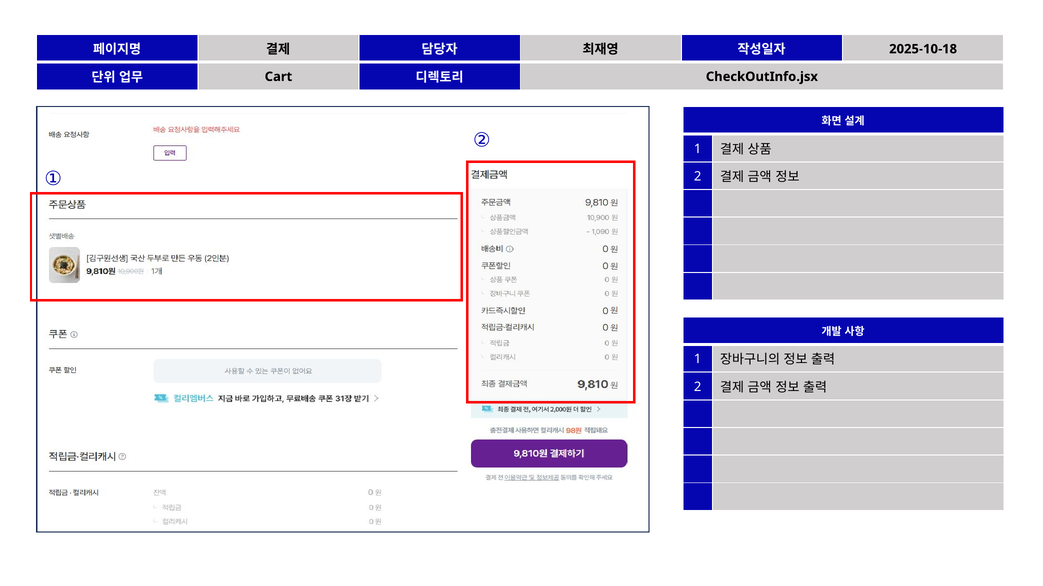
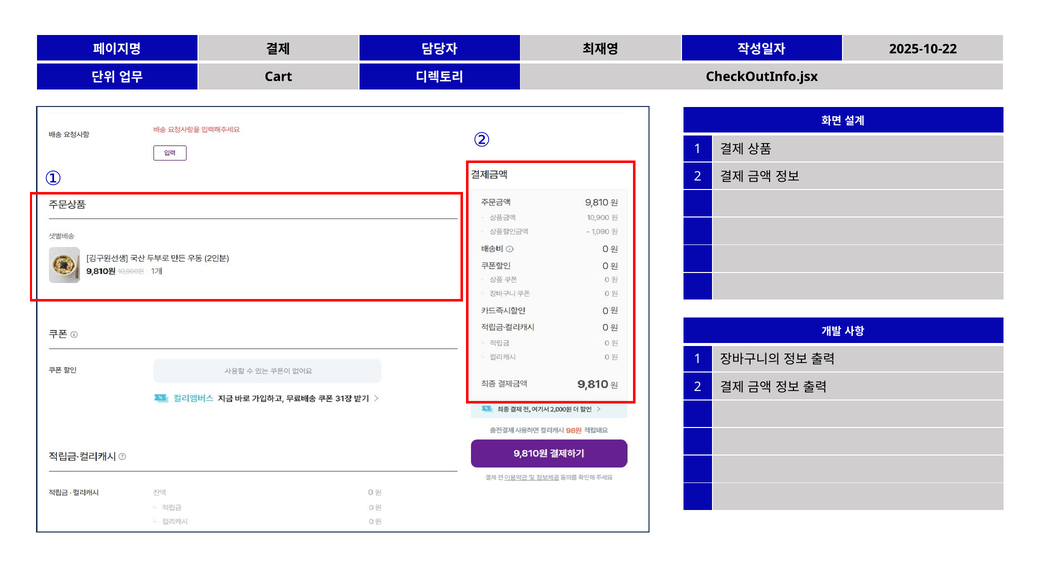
2025-10-18: 2025-10-18 -> 2025-10-22
